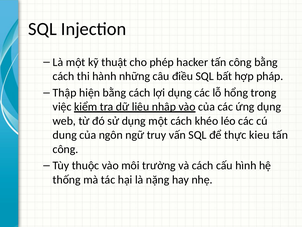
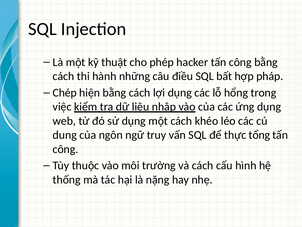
Thập: Thập -> Chép
kieu: kieu -> tổng
